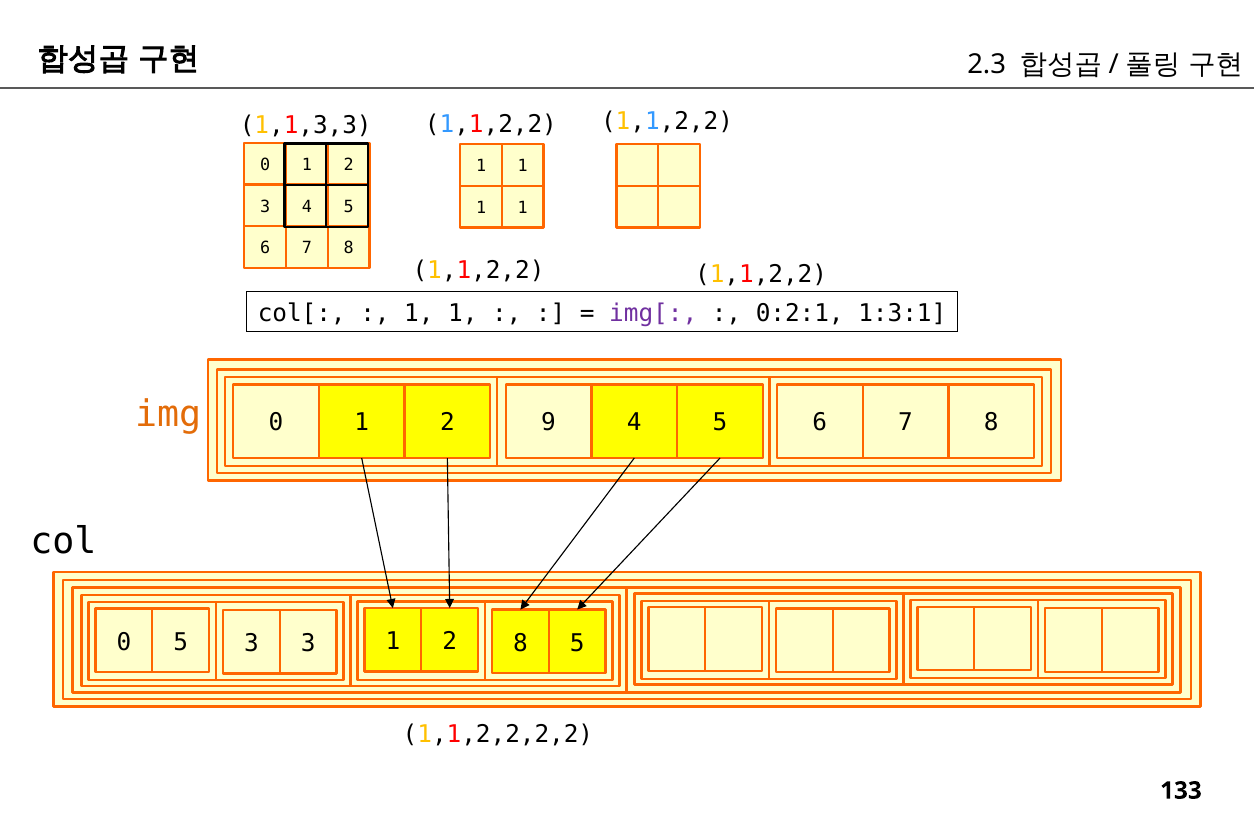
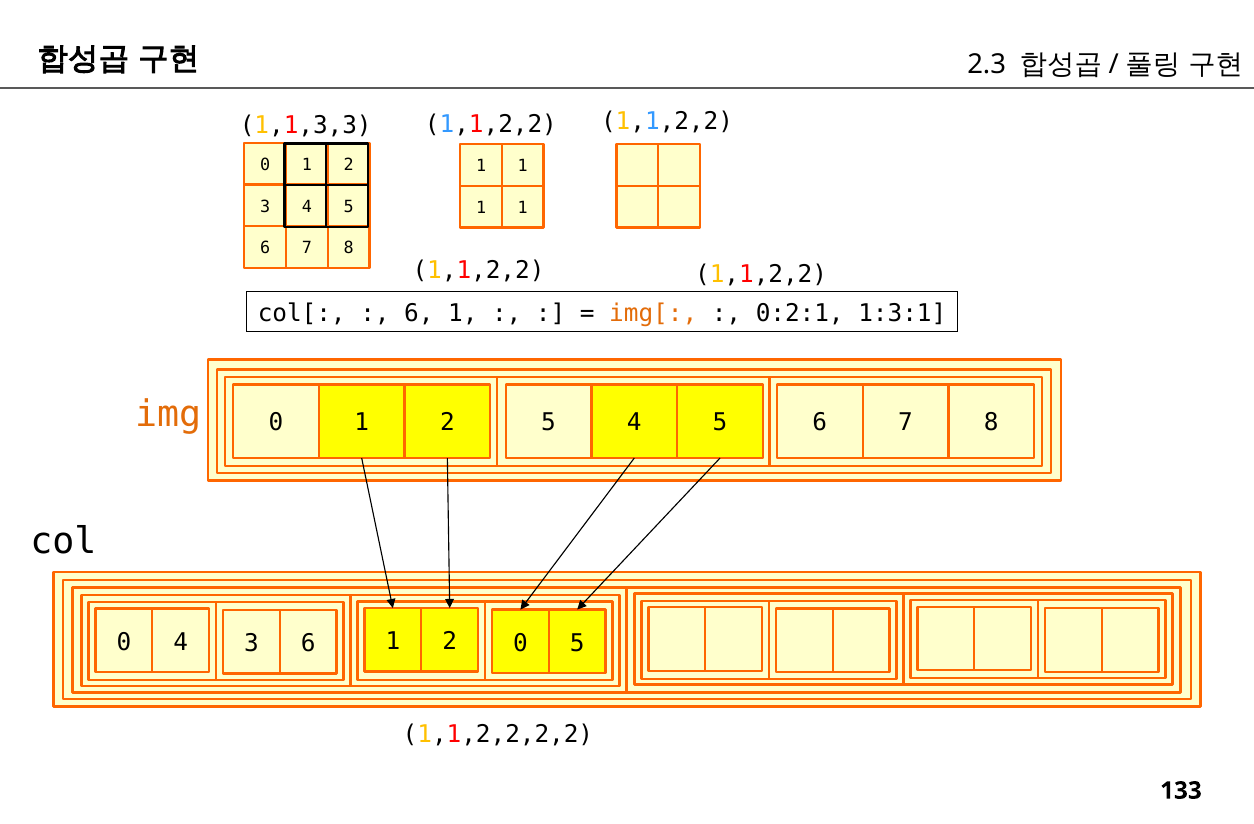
1 at (419, 313): 1 -> 6
img[ colour: purple -> orange
2 9: 9 -> 5
0 5: 5 -> 4
3 3: 3 -> 6
2 8: 8 -> 0
